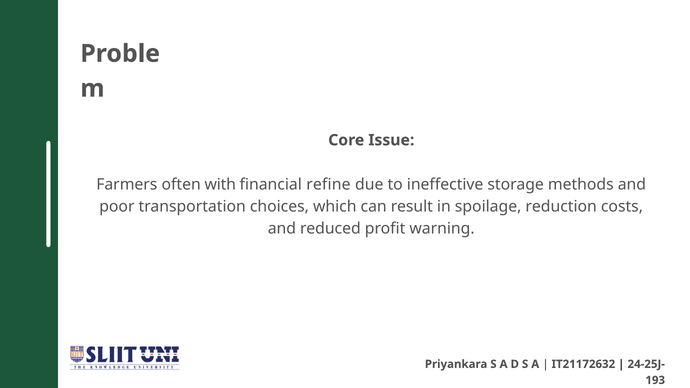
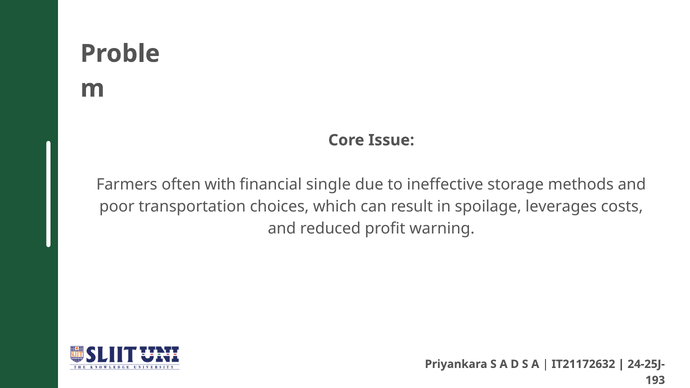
refine: refine -> single
reduction: reduction -> leverages
